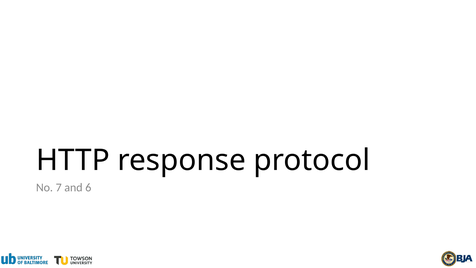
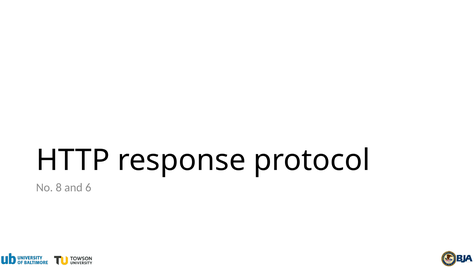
7: 7 -> 8
